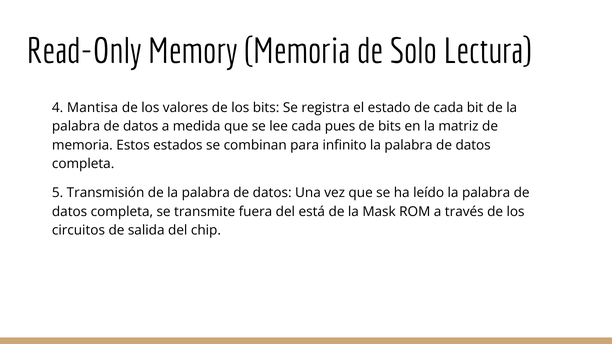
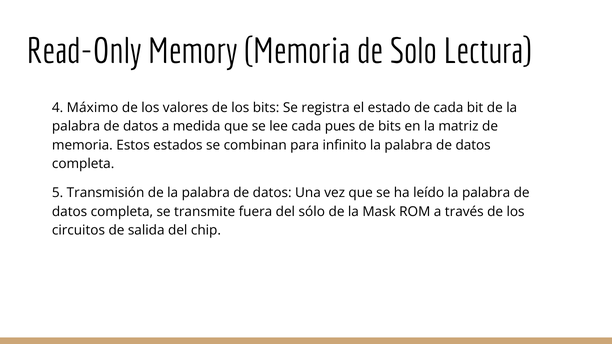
Mantisa: Mantisa -> Máximo
está: está -> sólo
